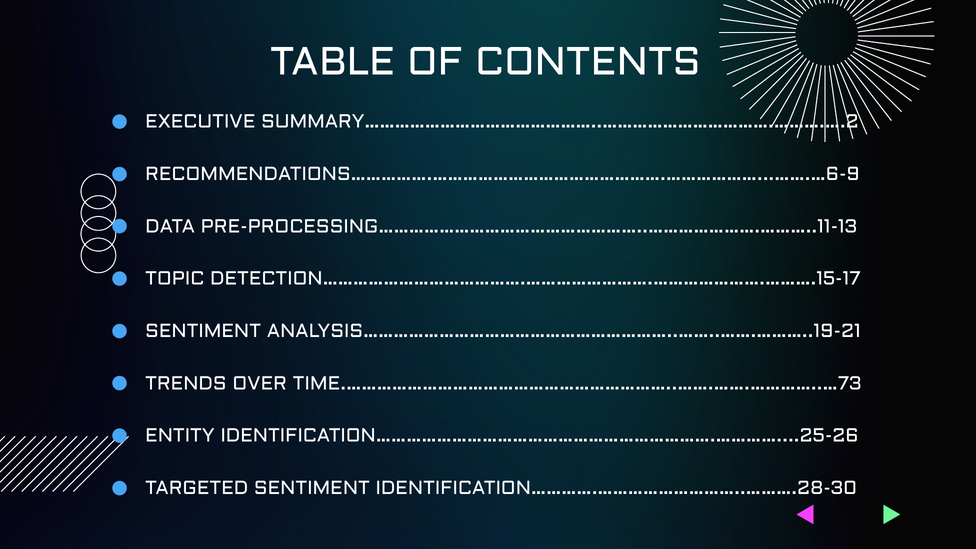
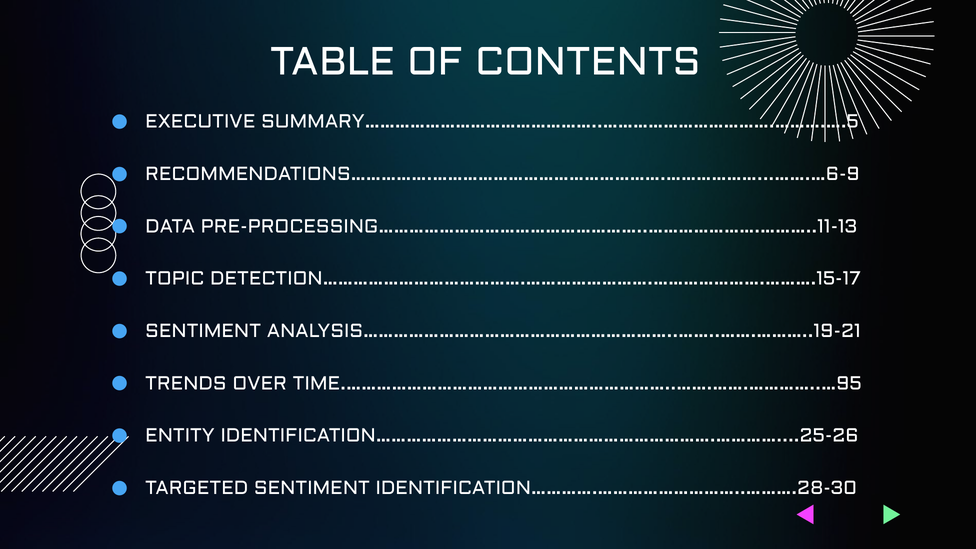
SUMMARY………………………………………..…………………………….……….….2: SUMMARY………………………………………..…………………………….……….….2 -> SUMMARY………………………………………..…………………………….……….….5
TIME.………………………………………………………..…….…….…………..…73: TIME.………………………………………………………..…….…….…………..…73 -> TIME.………………………………………………………..…….…….…………..…95
